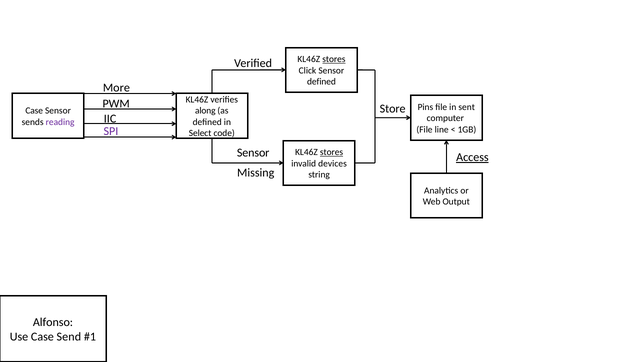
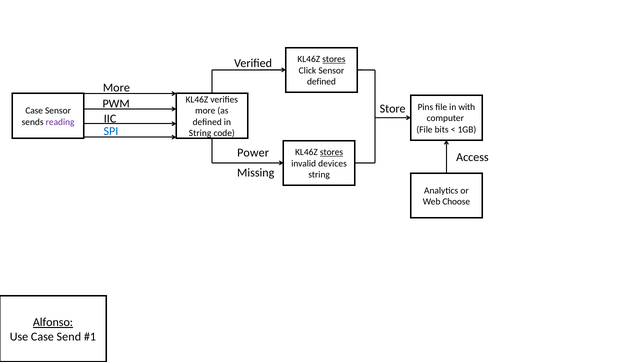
sent: sent -> with
along at (205, 111): along -> more
line: line -> bits
SPI colour: purple -> blue
Select at (200, 133): Select -> String
Sensor at (253, 152): Sensor -> Power
Access underline: present -> none
Output: Output -> Choose
Alfonso underline: none -> present
